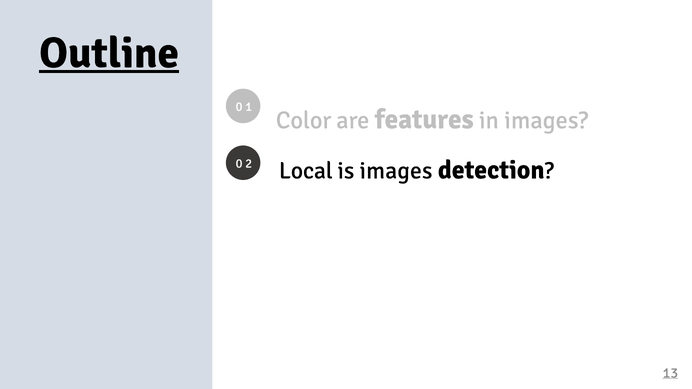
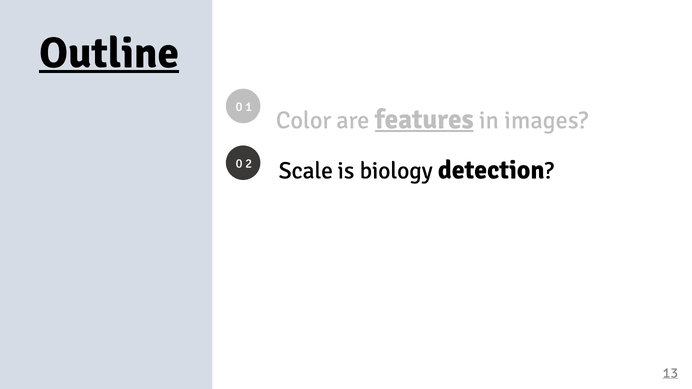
features underline: none -> present
Local: Local -> Scale
is images: images -> biology
